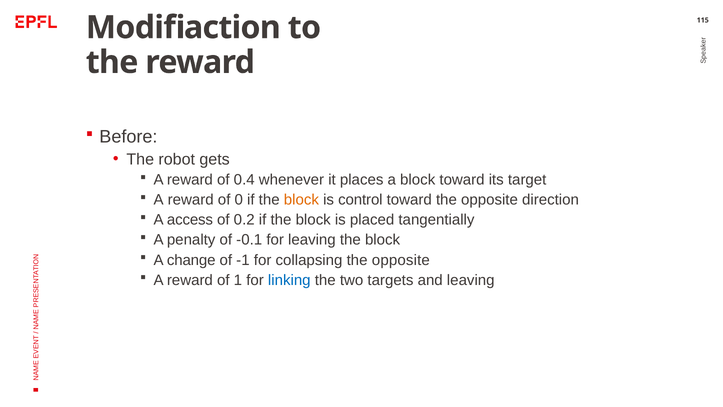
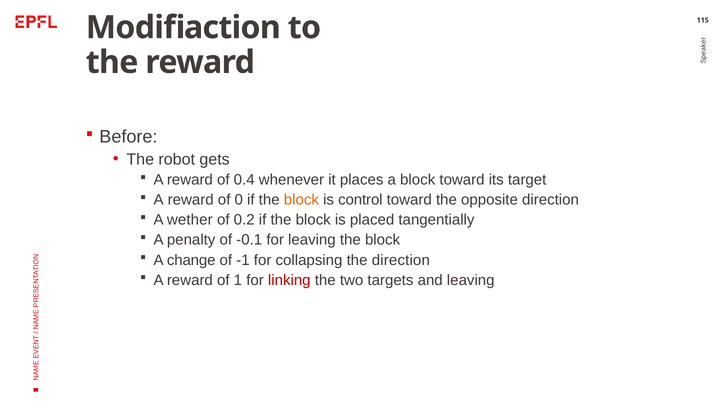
access: access -> wether
collapsing the opposite: opposite -> direction
linking colour: blue -> red
